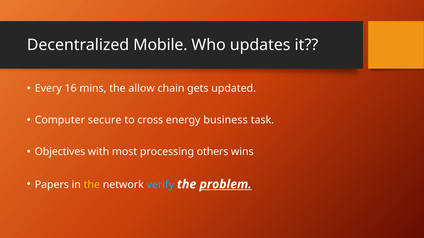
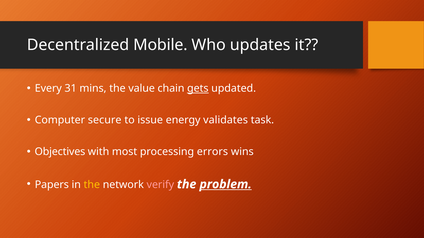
16: 16 -> 31
allow: allow -> value
gets underline: none -> present
cross: cross -> issue
business: business -> validates
others: others -> errors
verify colour: light blue -> pink
